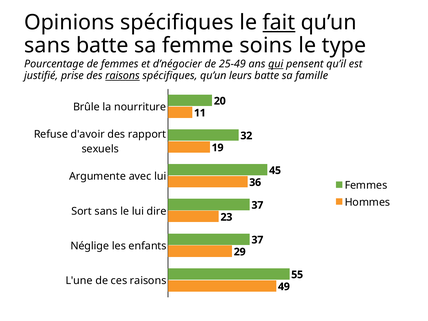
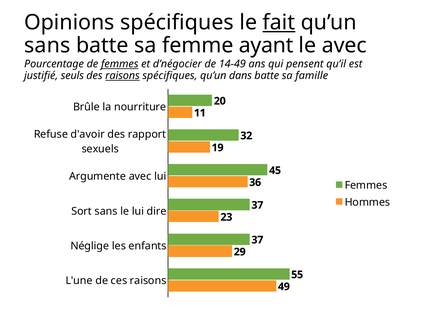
soins: soins -> ayant
le type: type -> avec
femmes at (120, 64) underline: none -> present
25-49: 25-49 -> 14-49
qui underline: present -> none
prise: prise -> seuls
leurs: leurs -> dans
